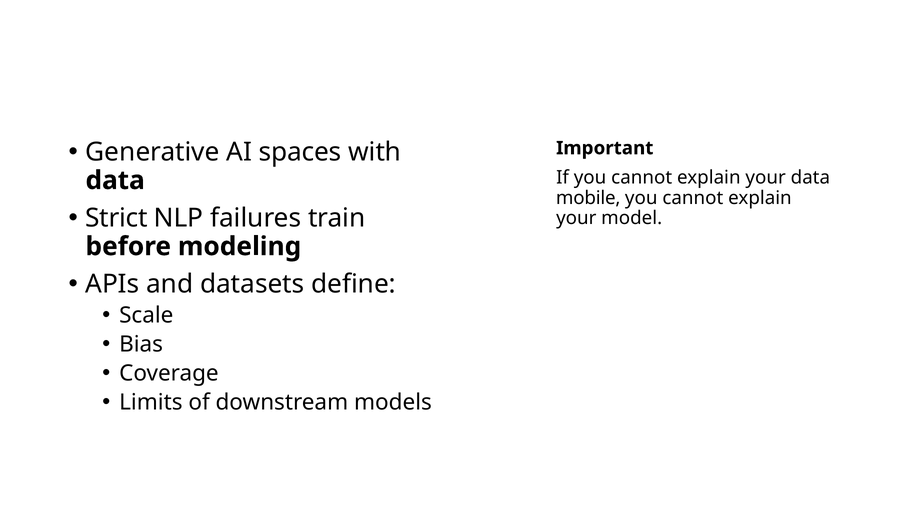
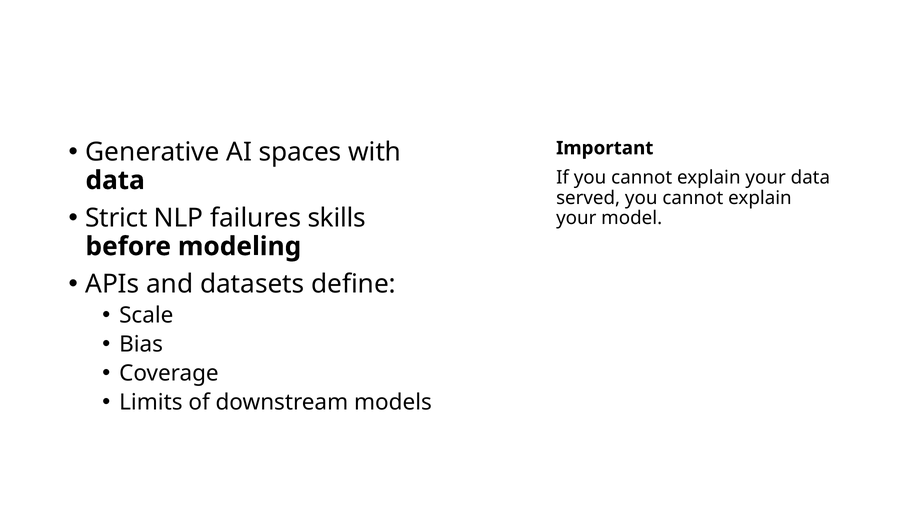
mobile: mobile -> served
train: train -> skills
